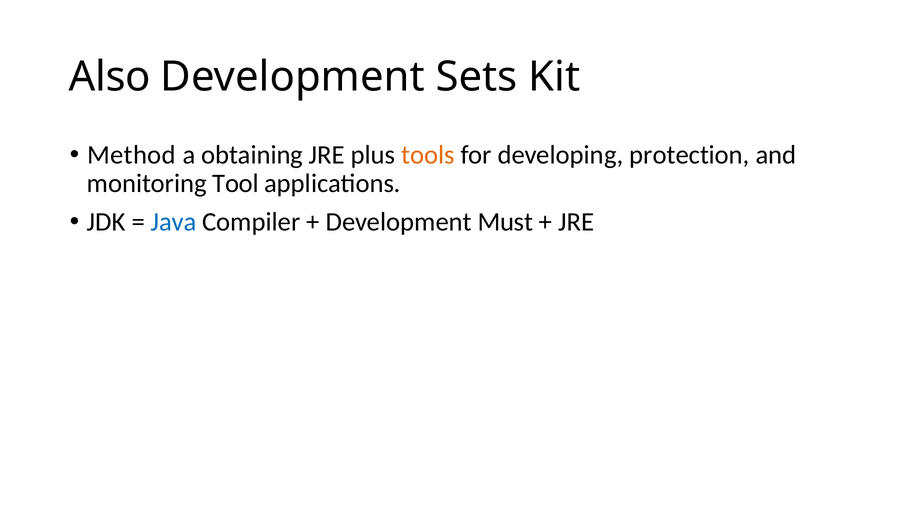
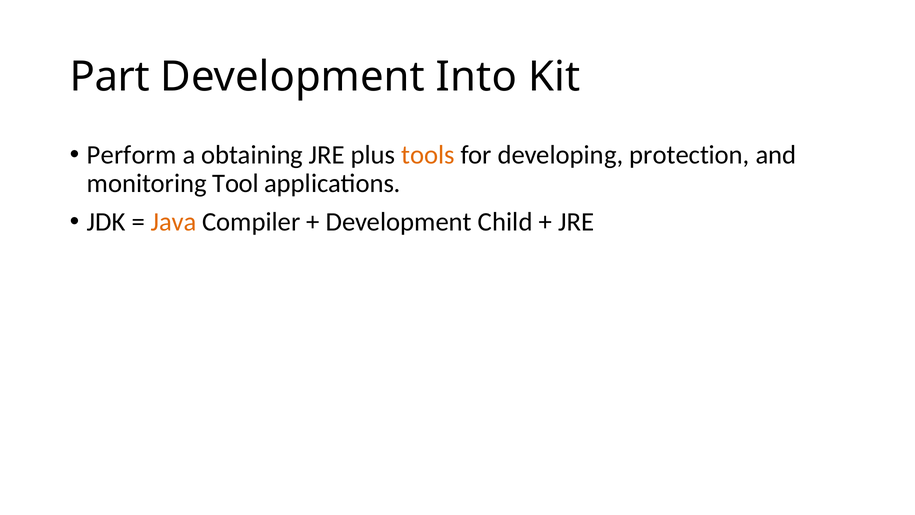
Also: Also -> Part
Sets: Sets -> Into
Method: Method -> Perform
Java colour: blue -> orange
Must: Must -> Child
